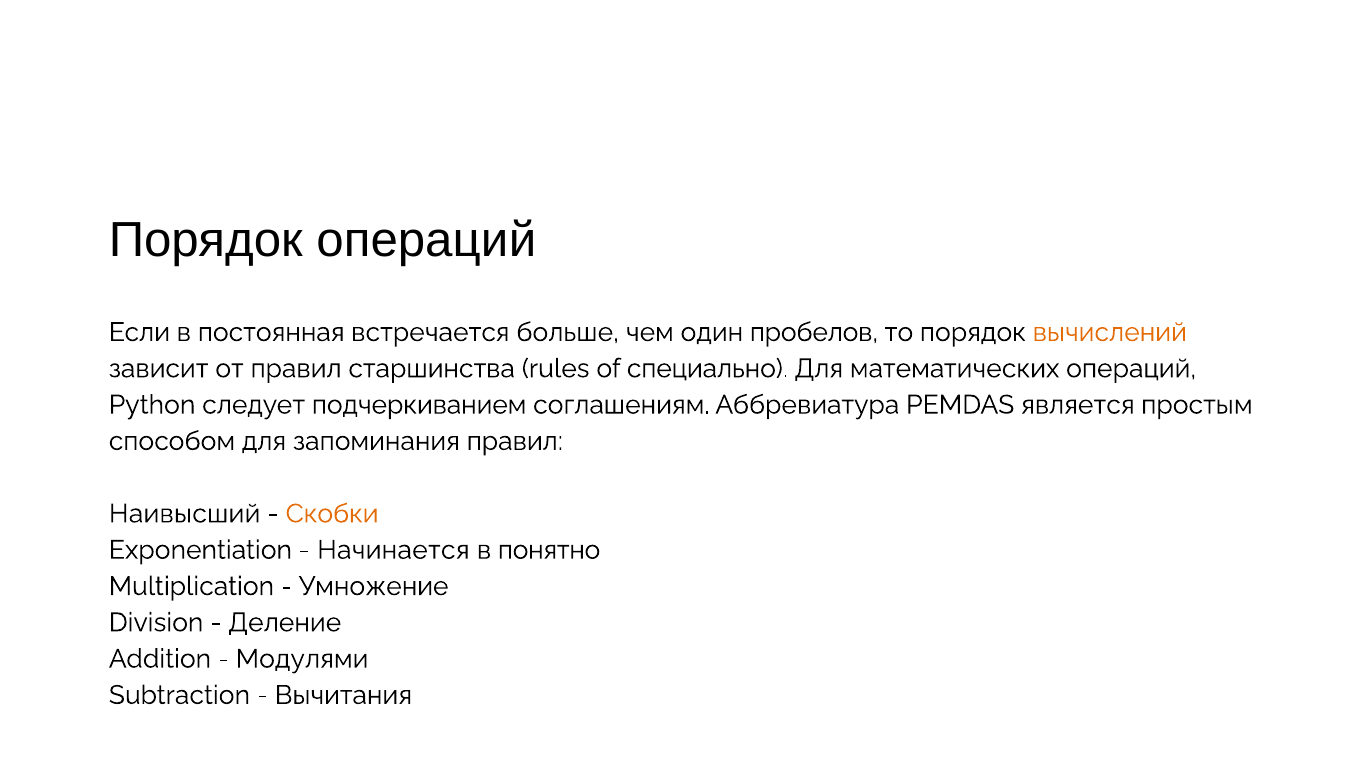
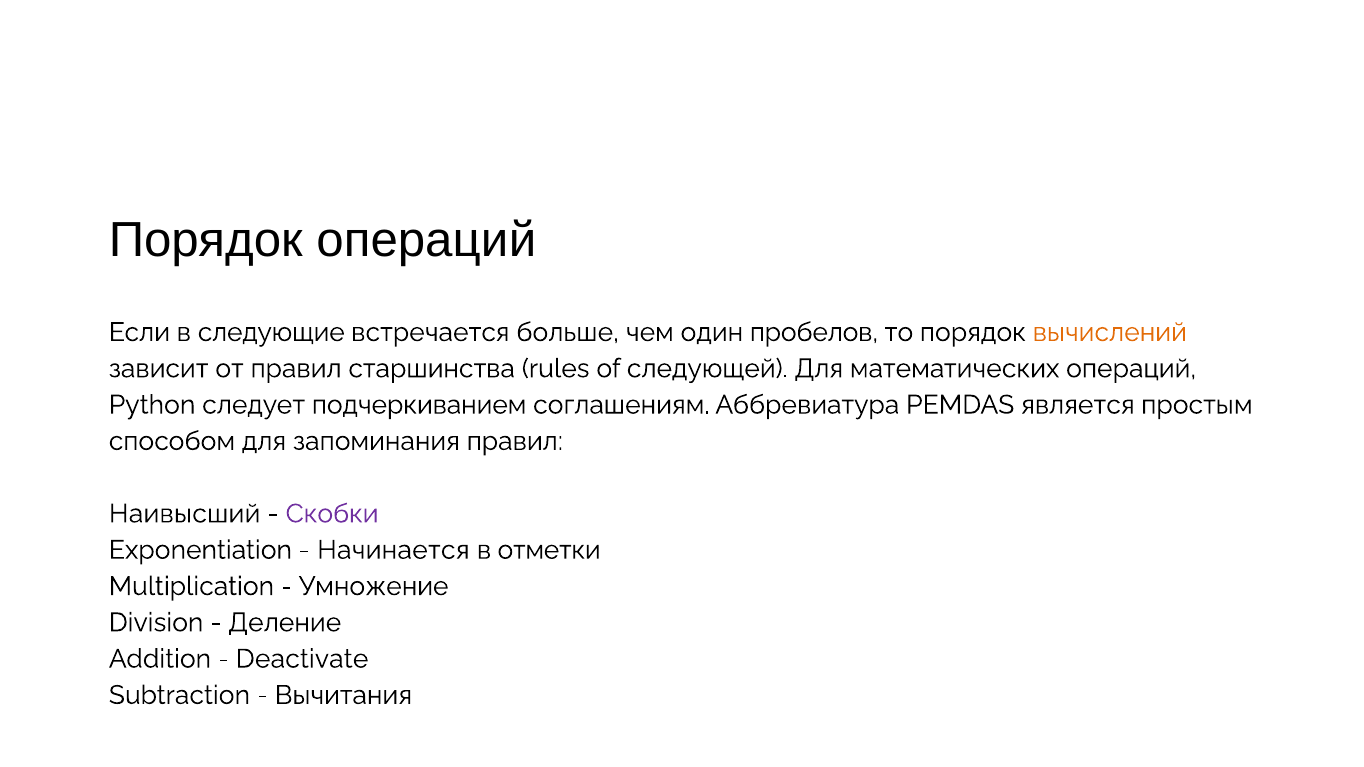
постоянная: постоянная -> следующие
специально: специально -> следующей
Скобки colour: orange -> purple
понятно: понятно -> отметки
Модулями: Модулями -> Deactivate
